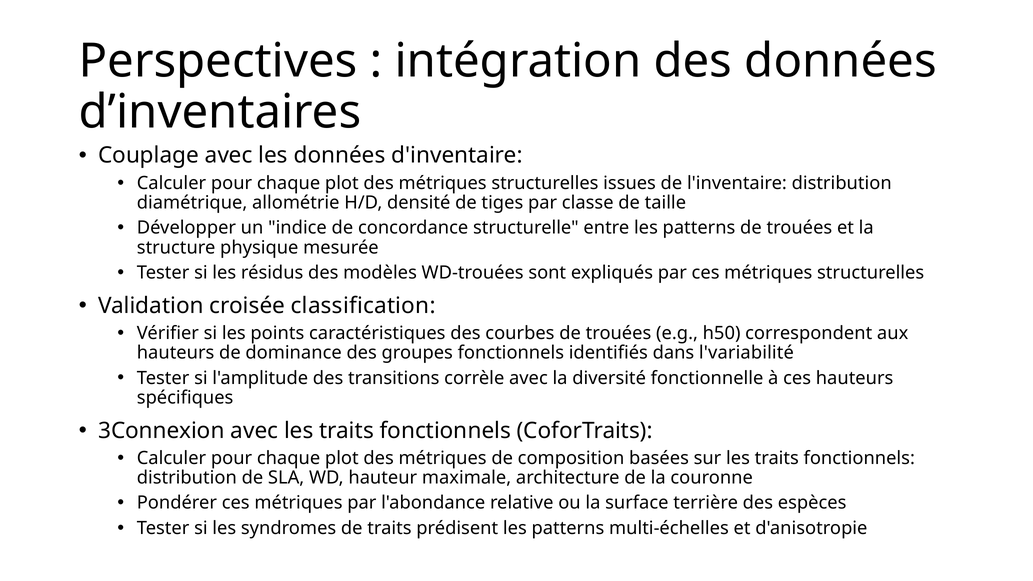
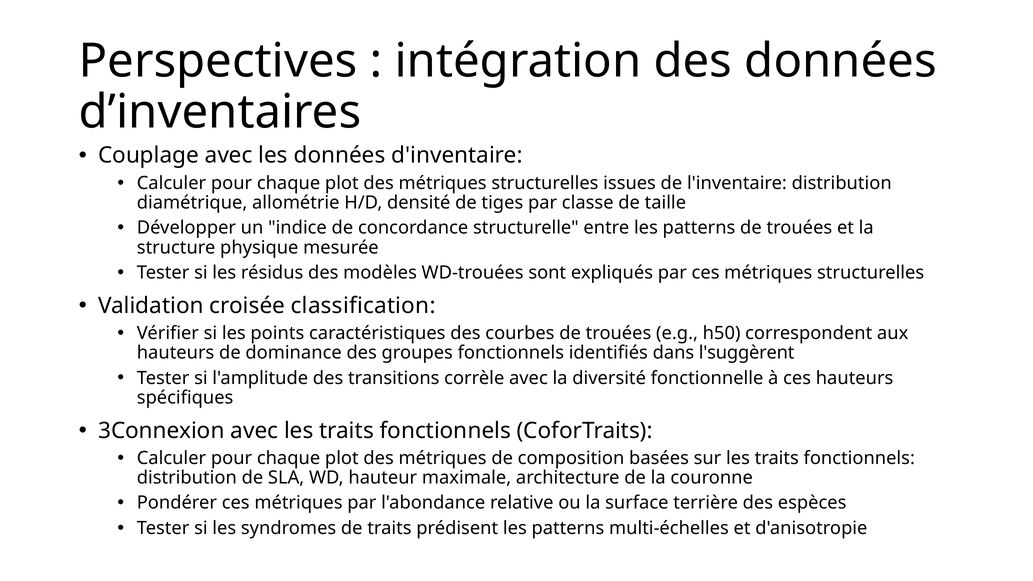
l'variabilité: l'variabilité -> l'suggèrent
